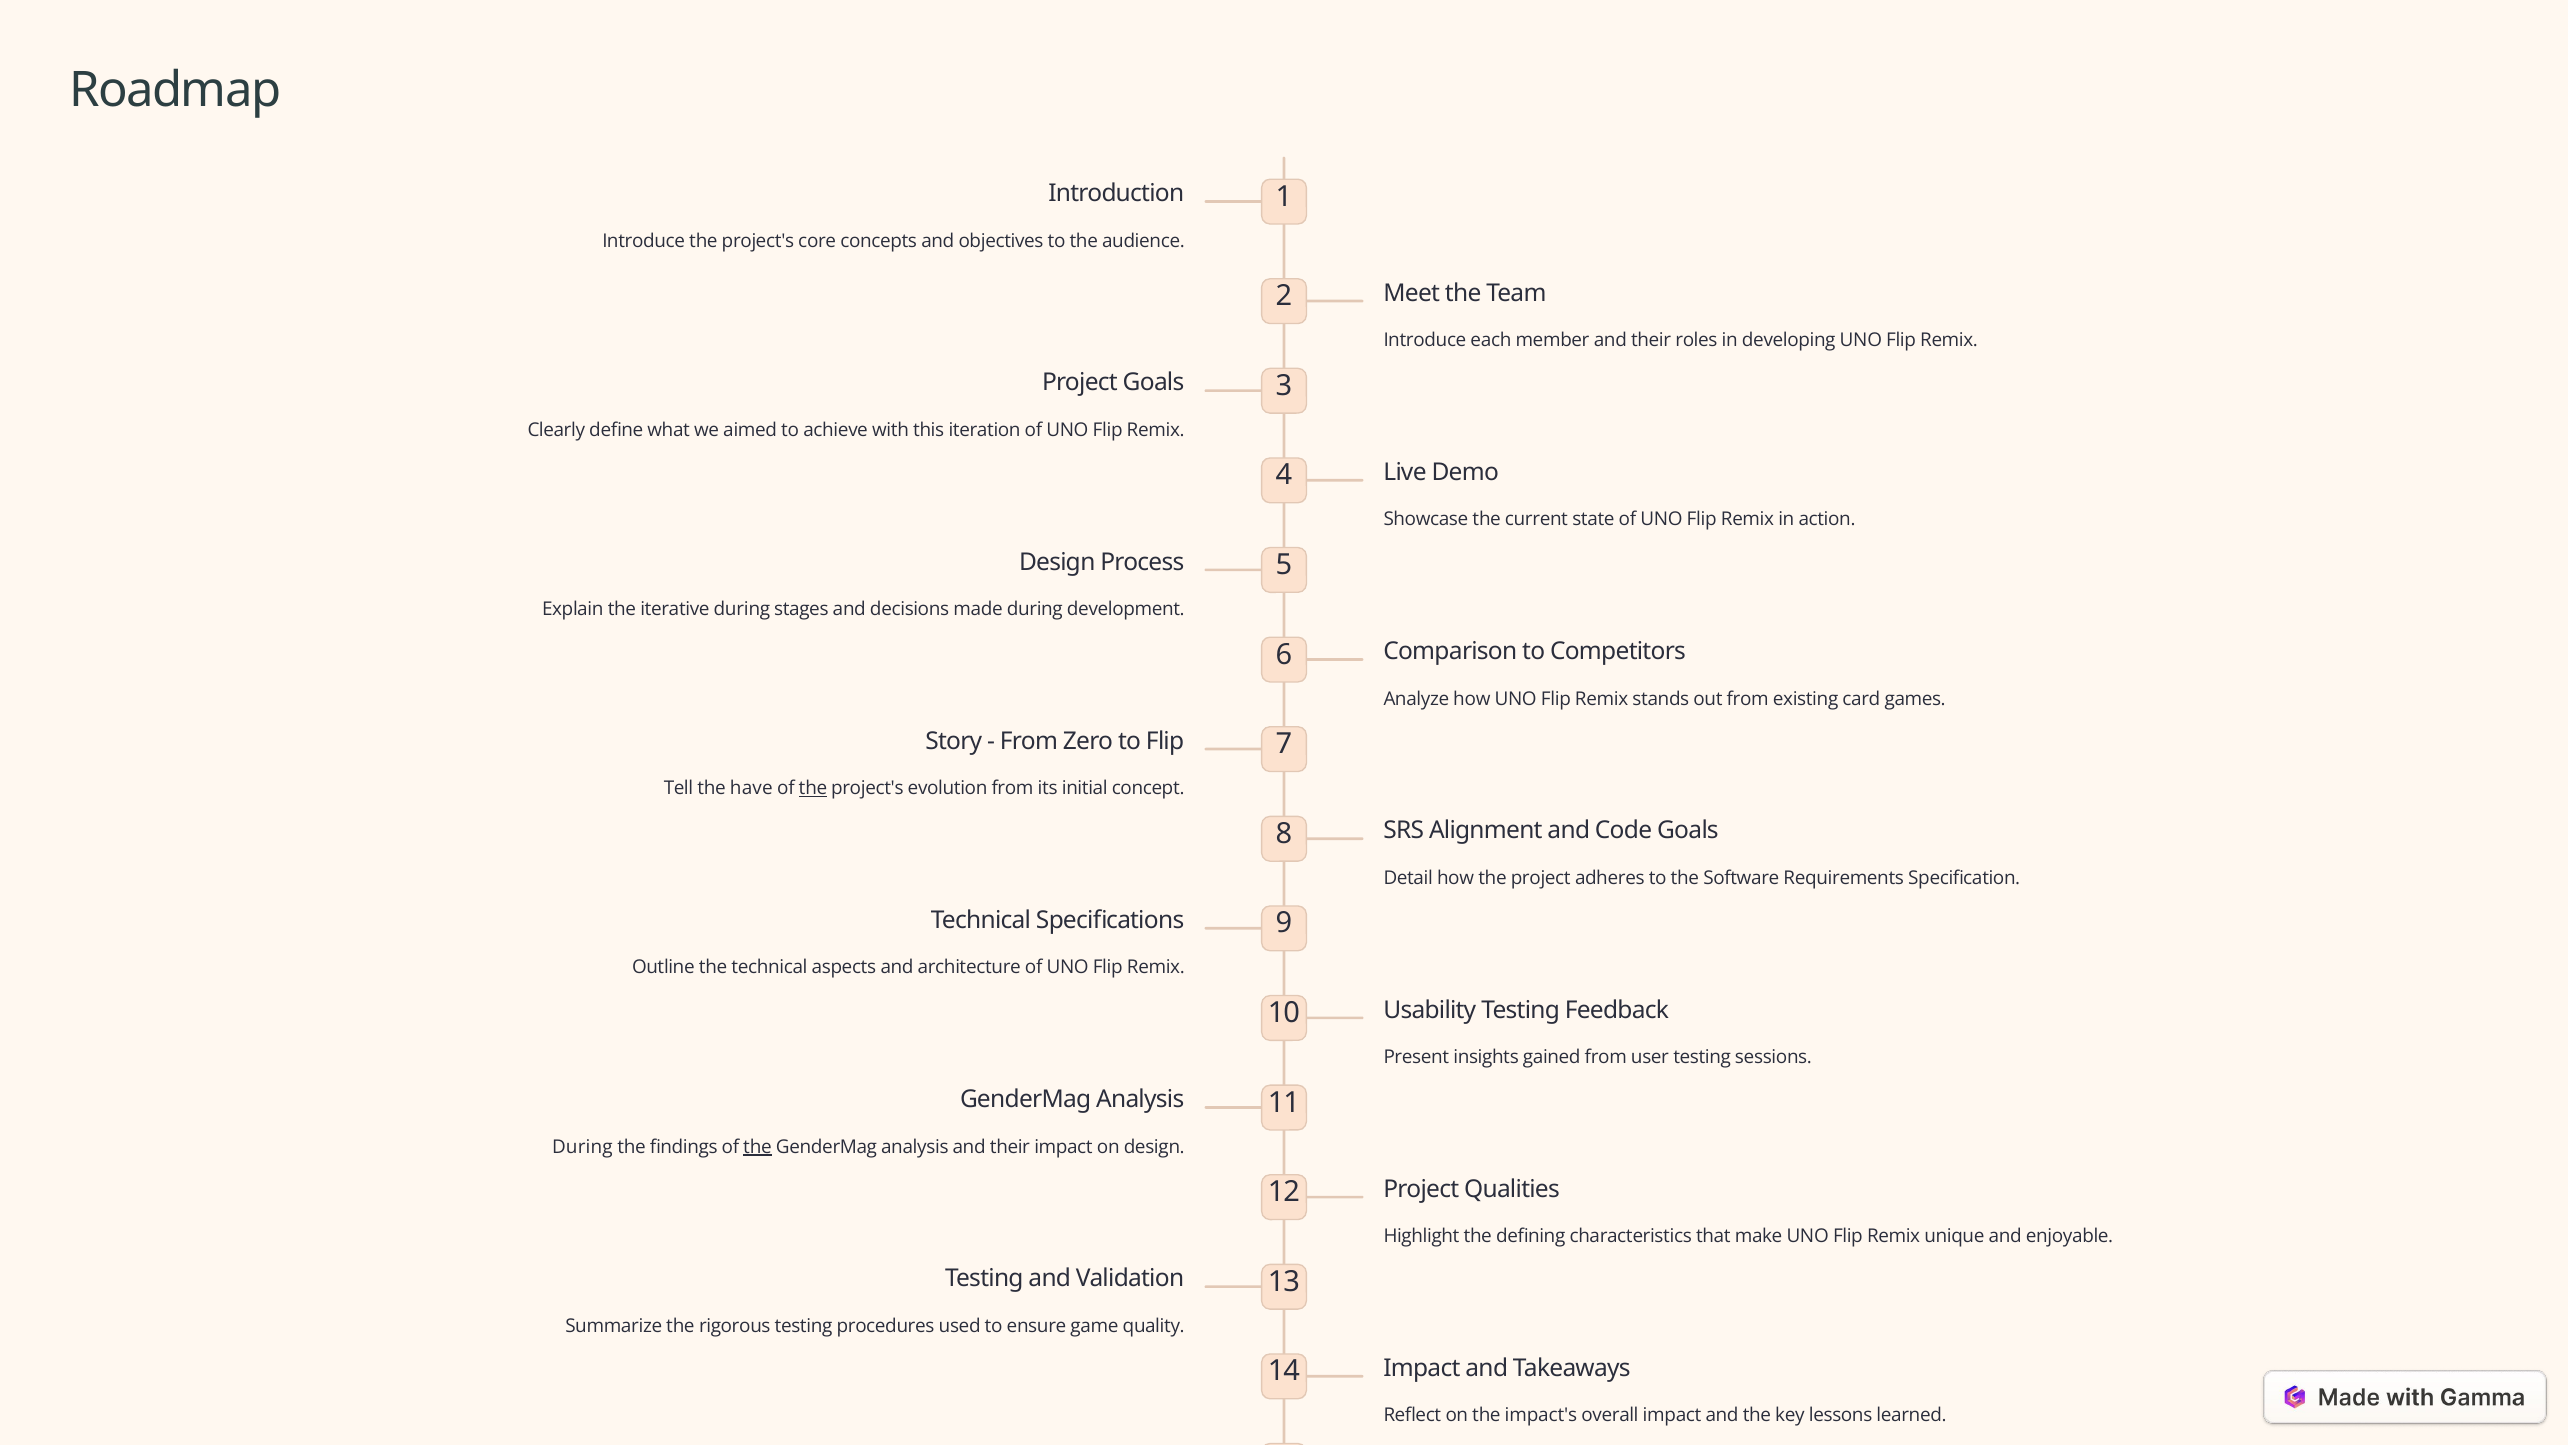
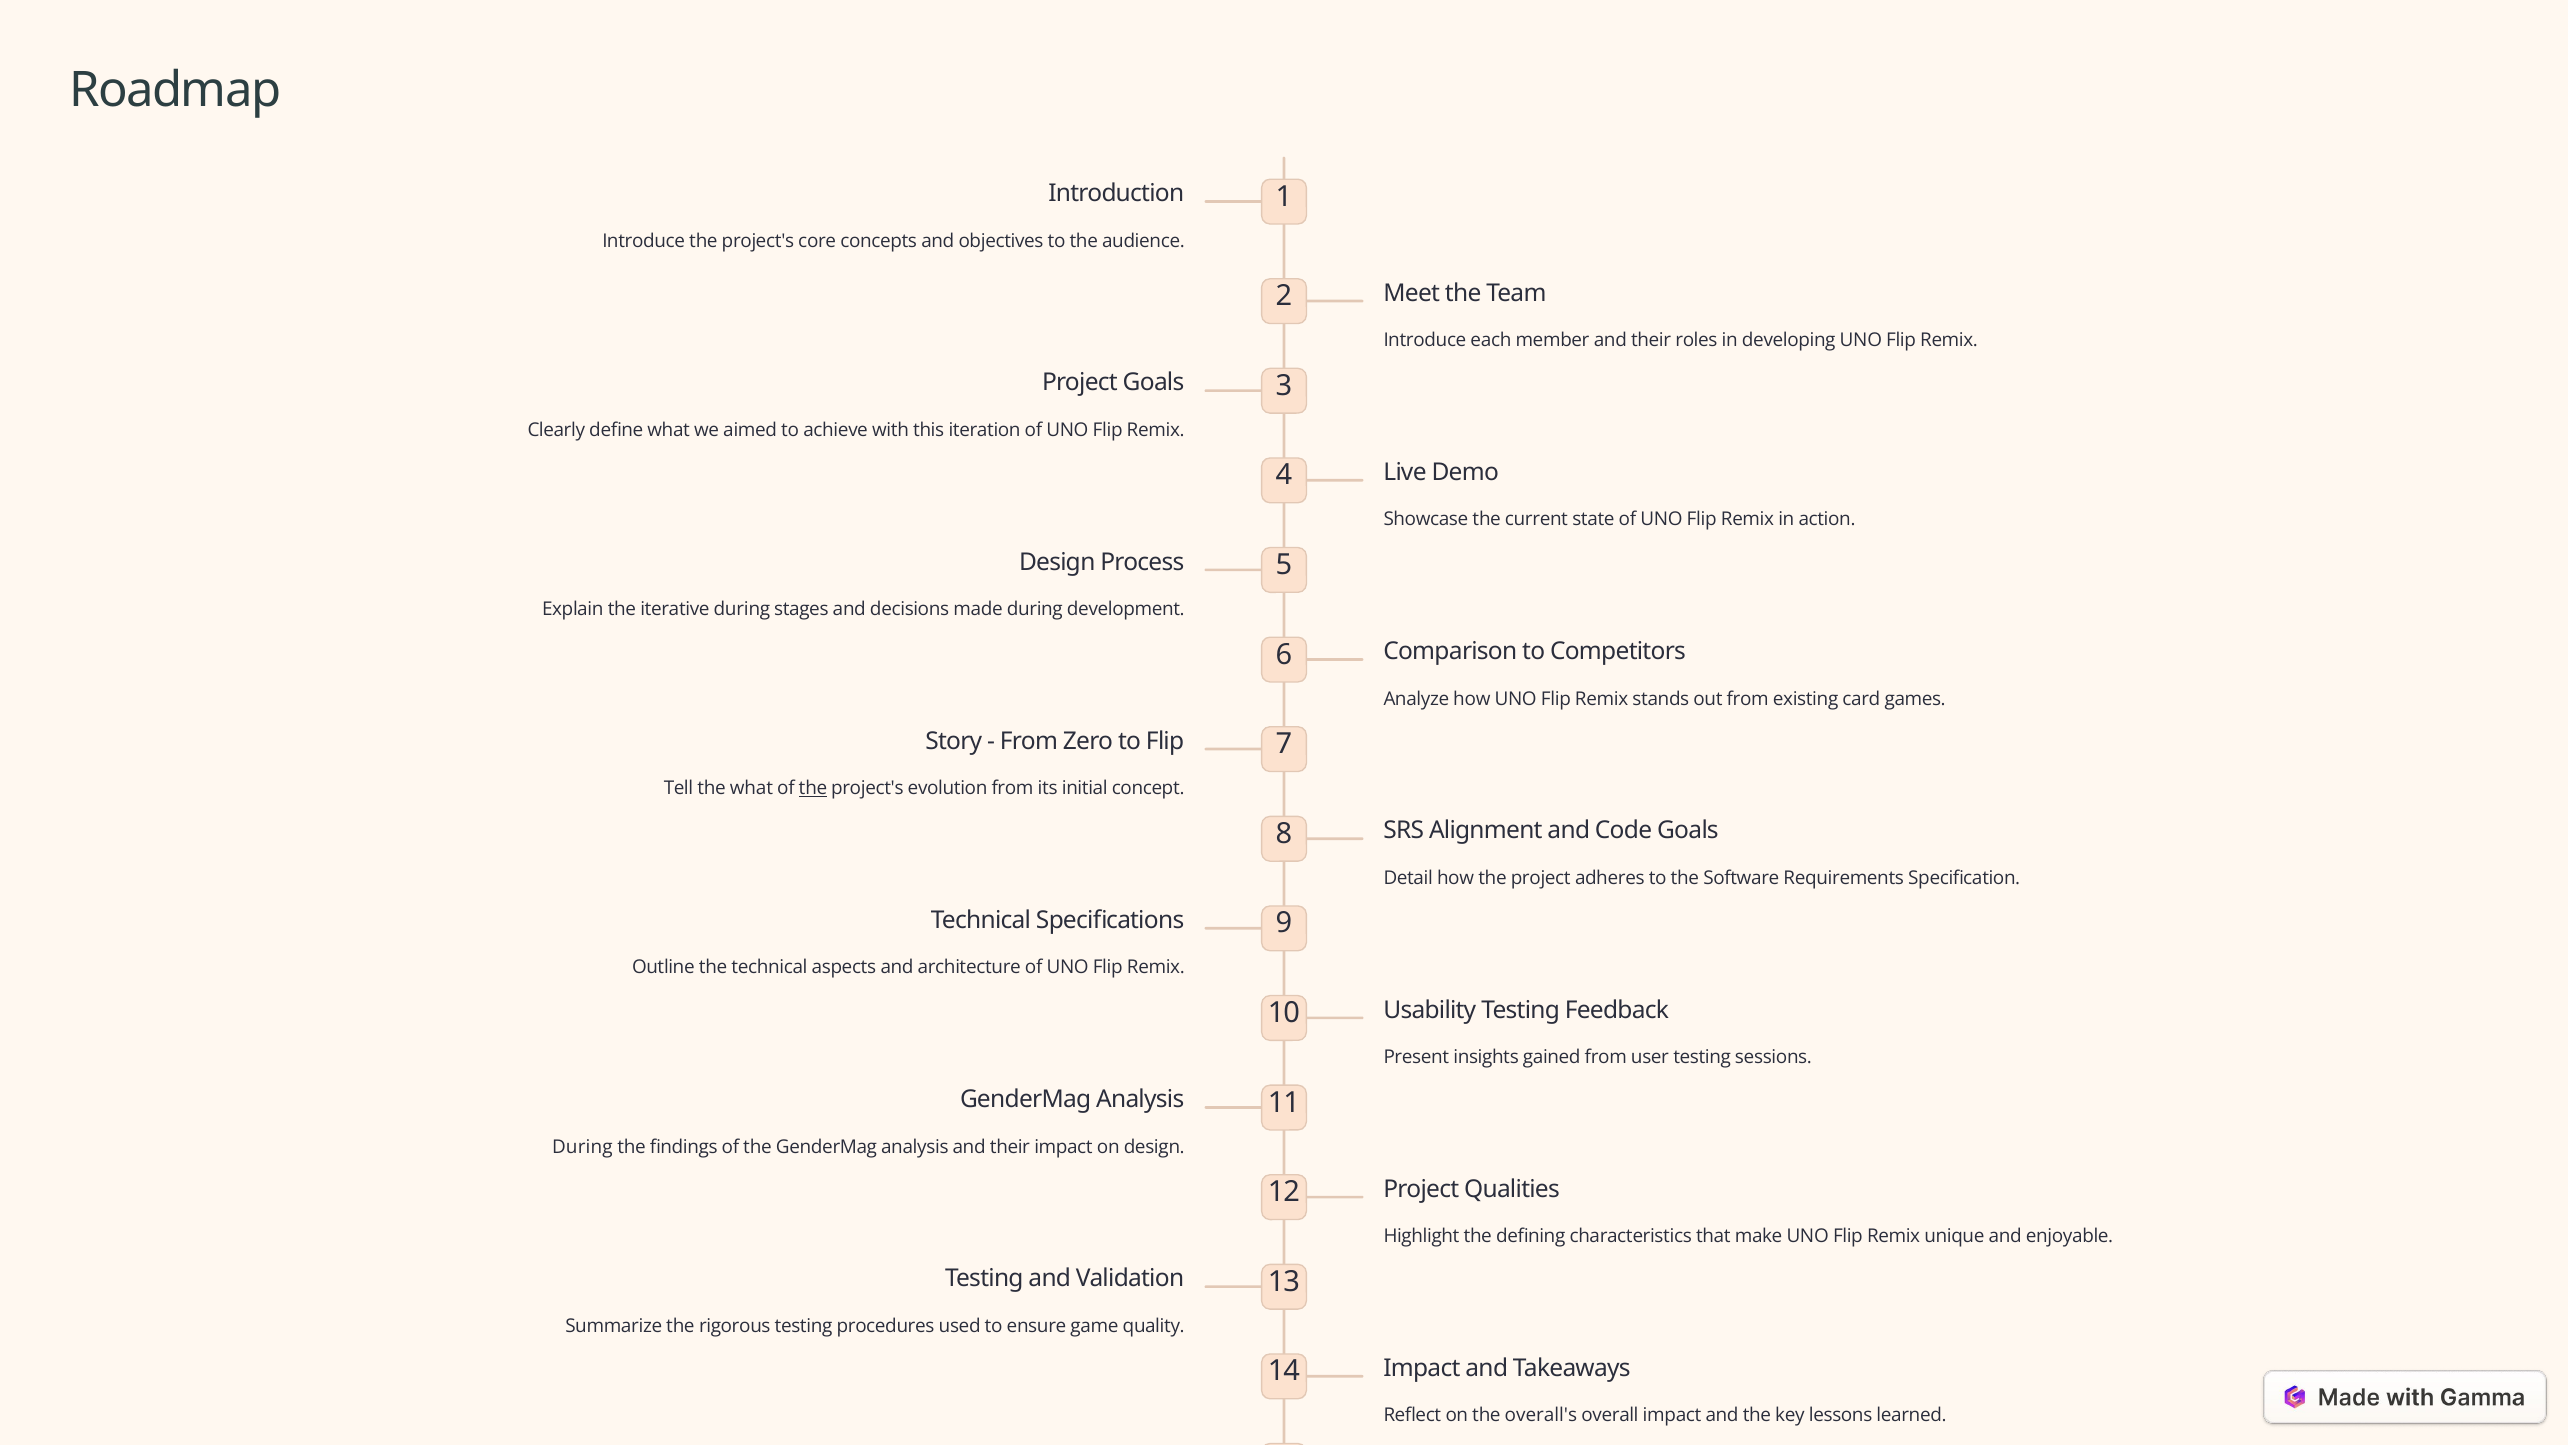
the have: have -> what
the at (758, 1146) underline: present -> none
impact's: impact's -> overall's
